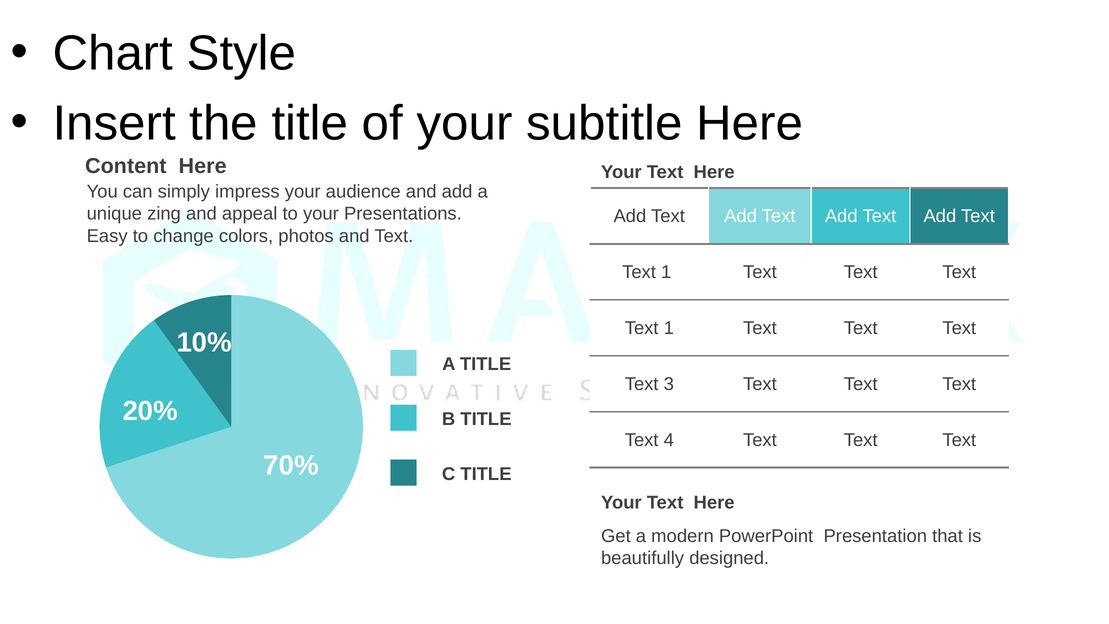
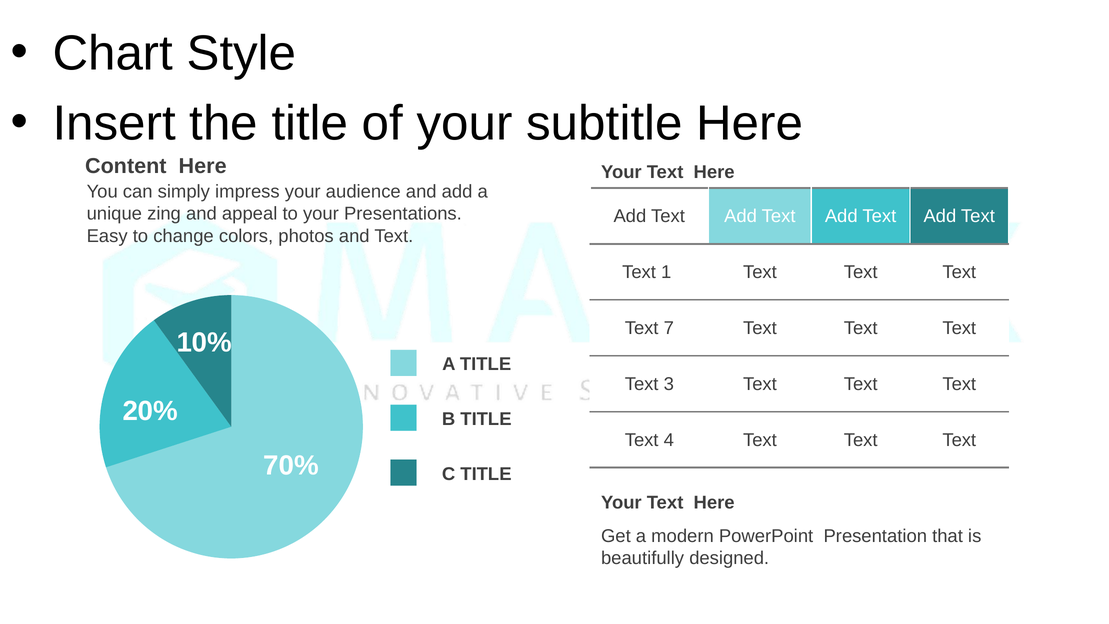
1 at (669, 328): 1 -> 7
